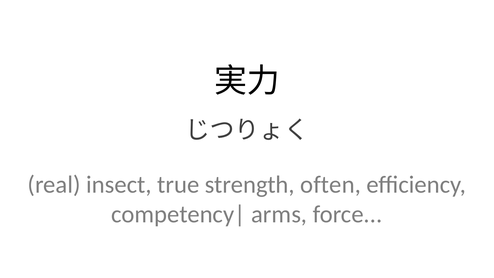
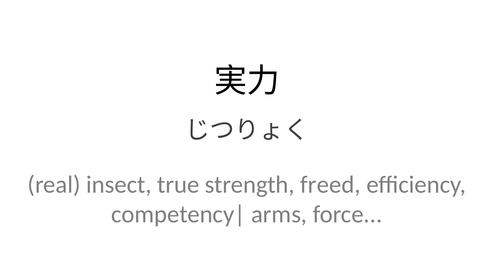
often: often -> freed
